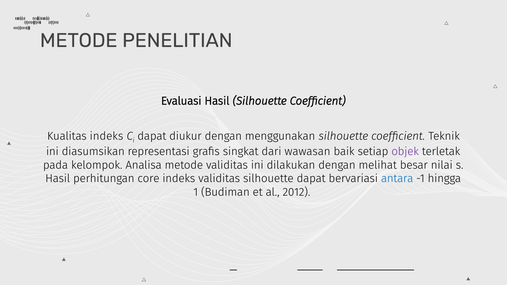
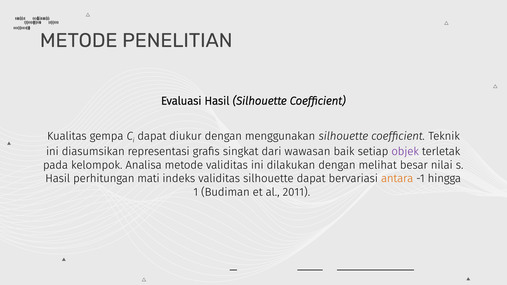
Kualitas indeks: indeks -> gempa
core: core -> mati
antara colour: blue -> orange
2012: 2012 -> 2011
